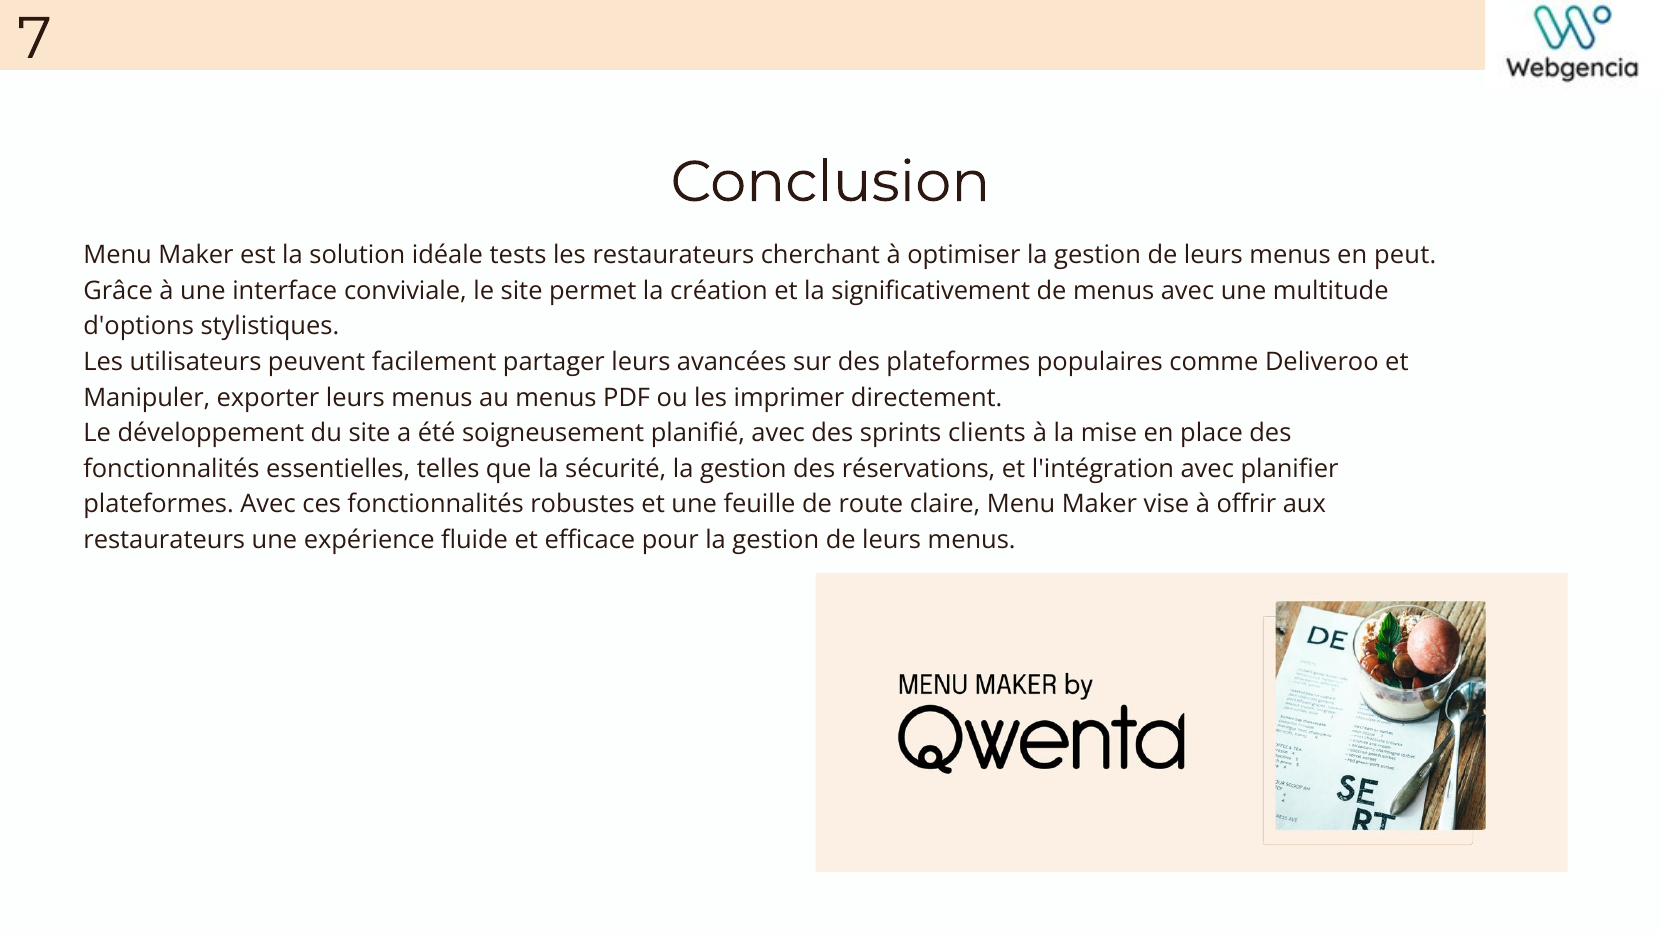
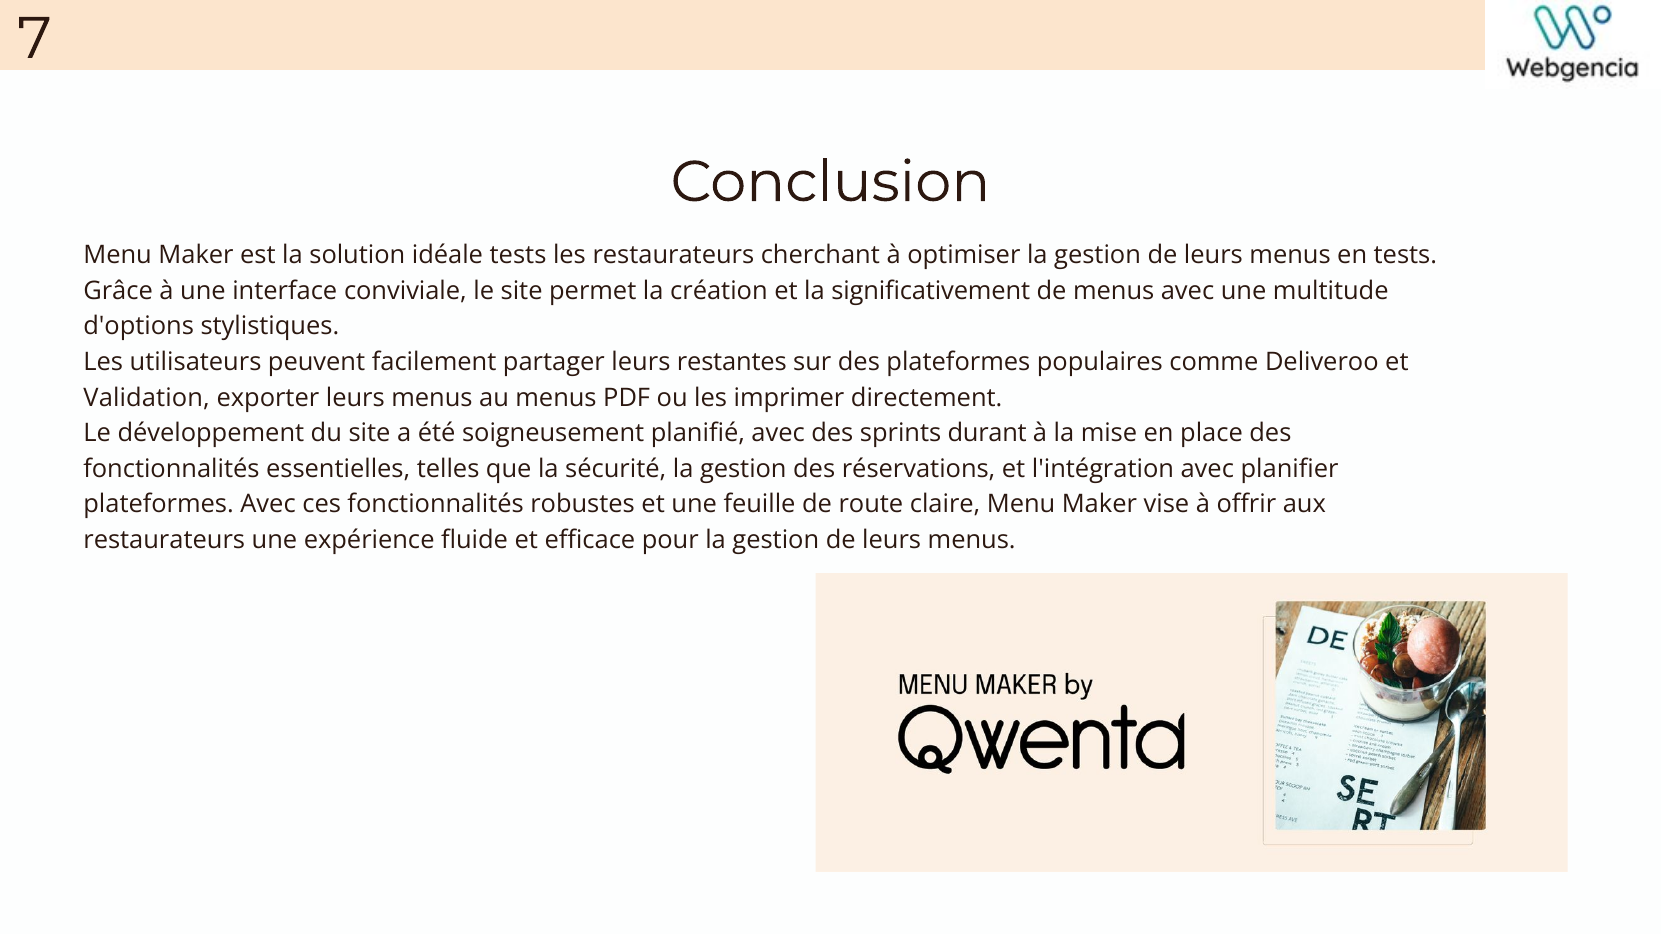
en peut: peut -> tests
avancées: avancées -> restantes
Manipuler: Manipuler -> Validation
clients: clients -> durant
